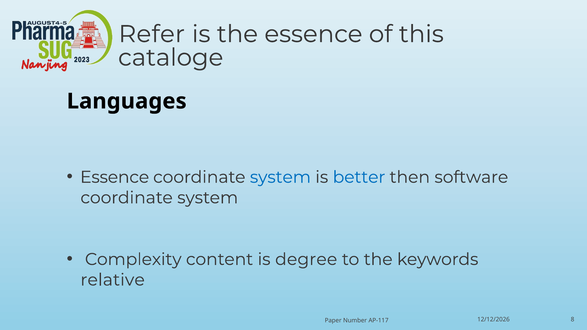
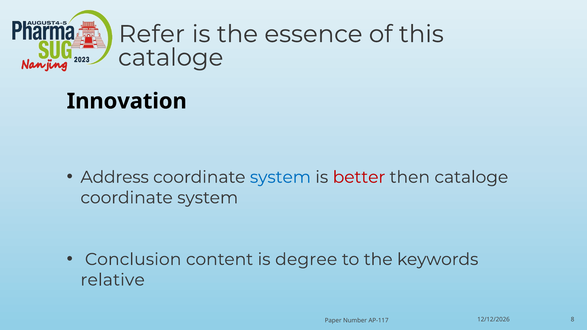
Languages: Languages -> Innovation
Essence at (115, 177): Essence -> Address
better colour: blue -> red
then software: software -> cataloge
Complexity: Complexity -> Conclusion
